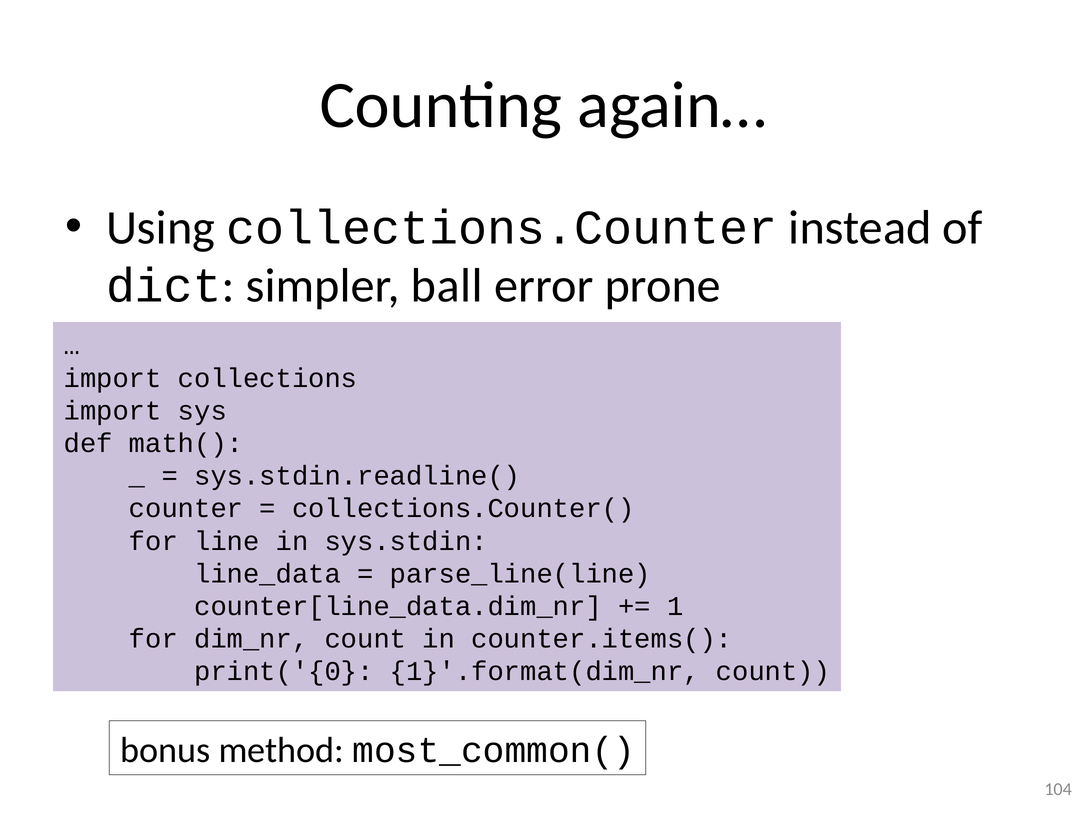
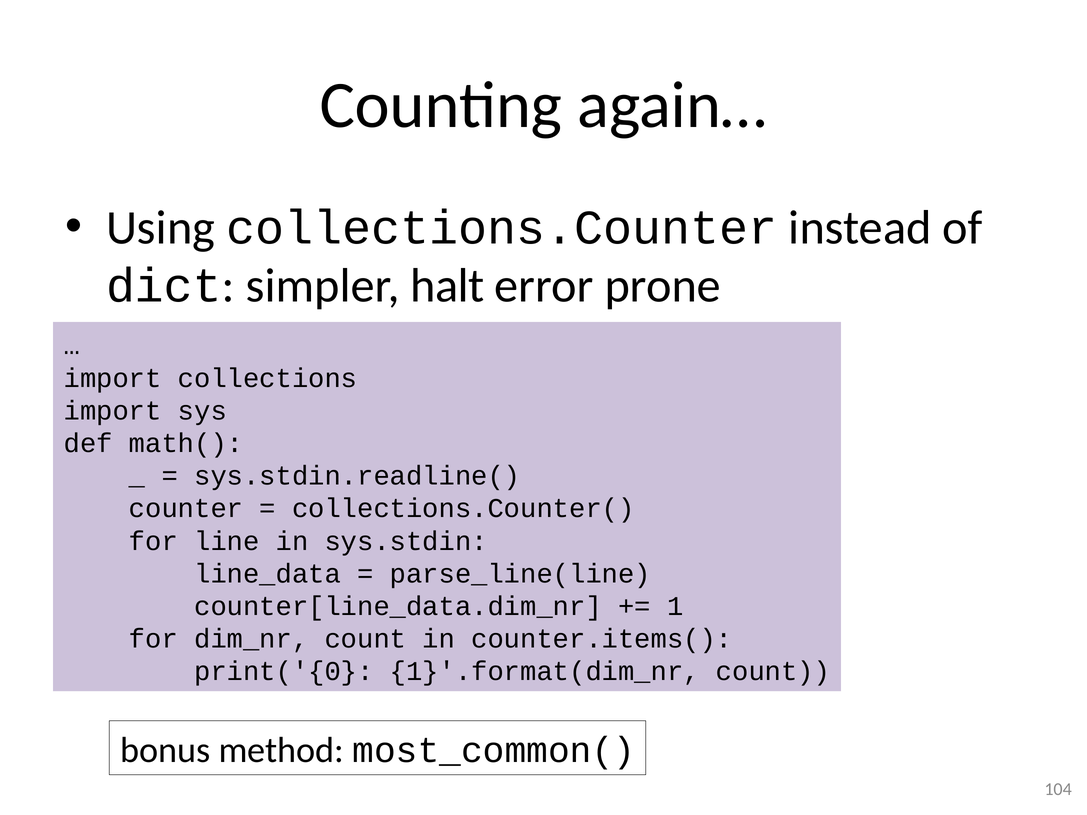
ball: ball -> halt
